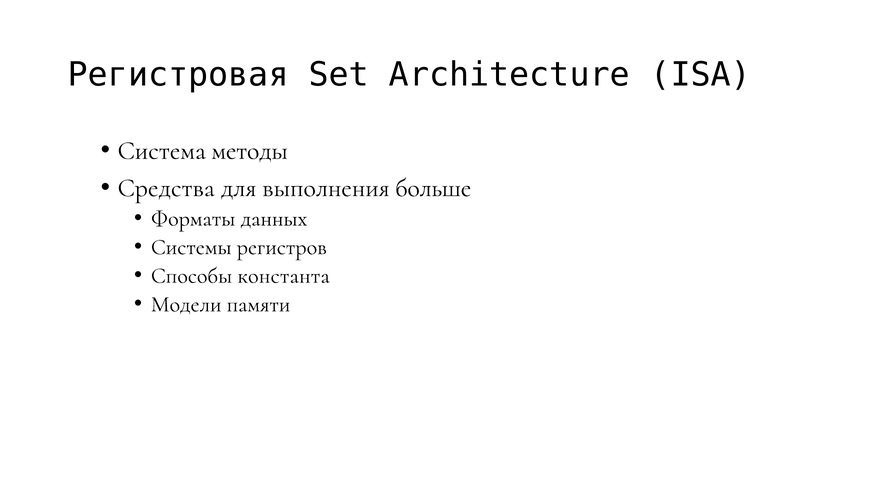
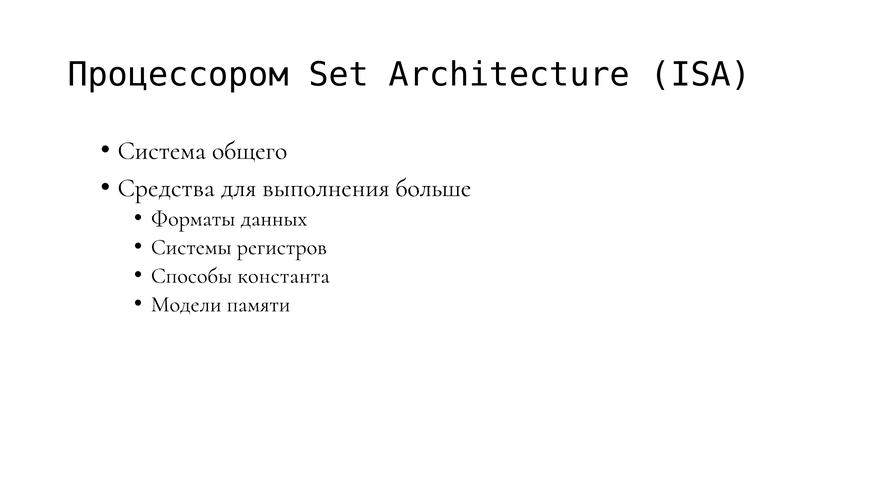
Регистровая: Регистровая -> Процессором
методы: методы -> общего
